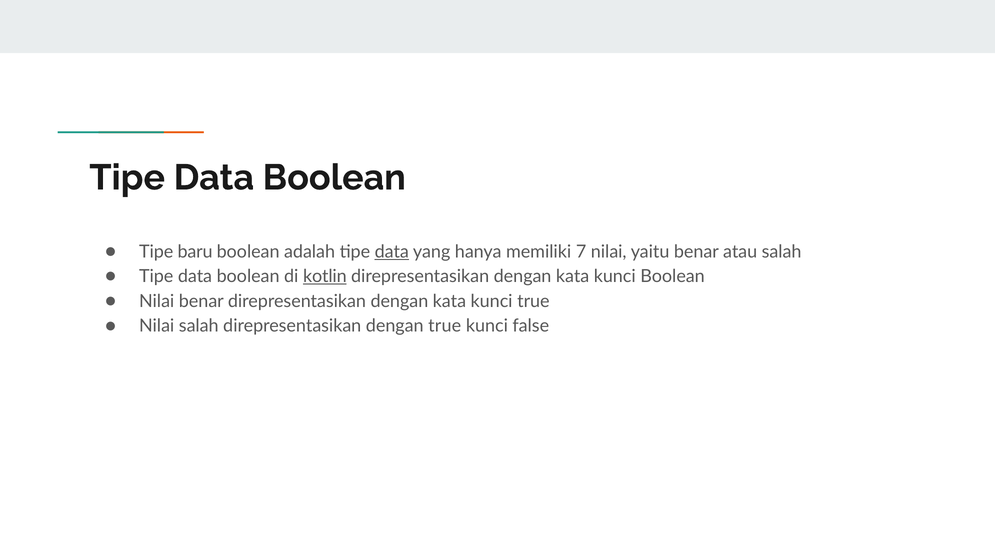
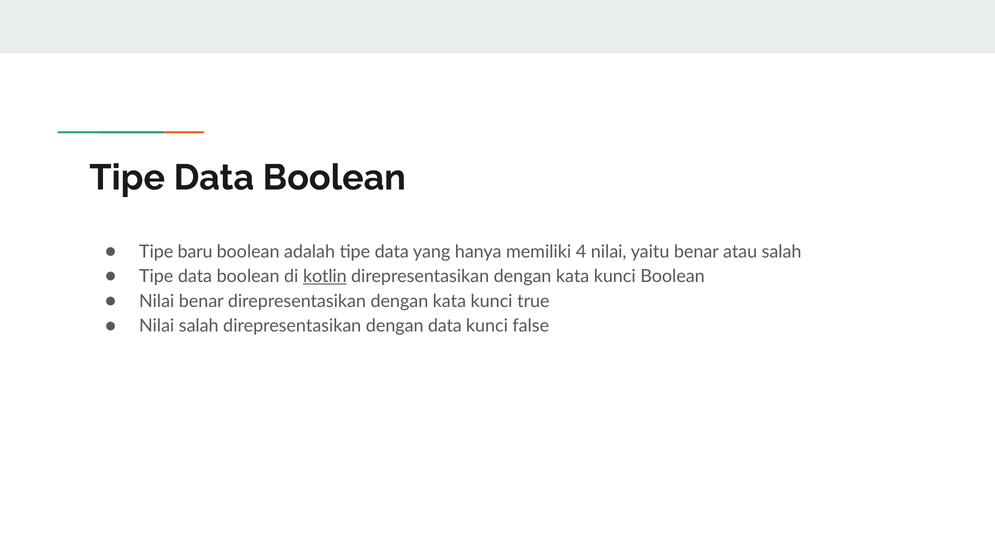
data at (392, 251) underline: present -> none
7: 7 -> 4
dengan true: true -> data
